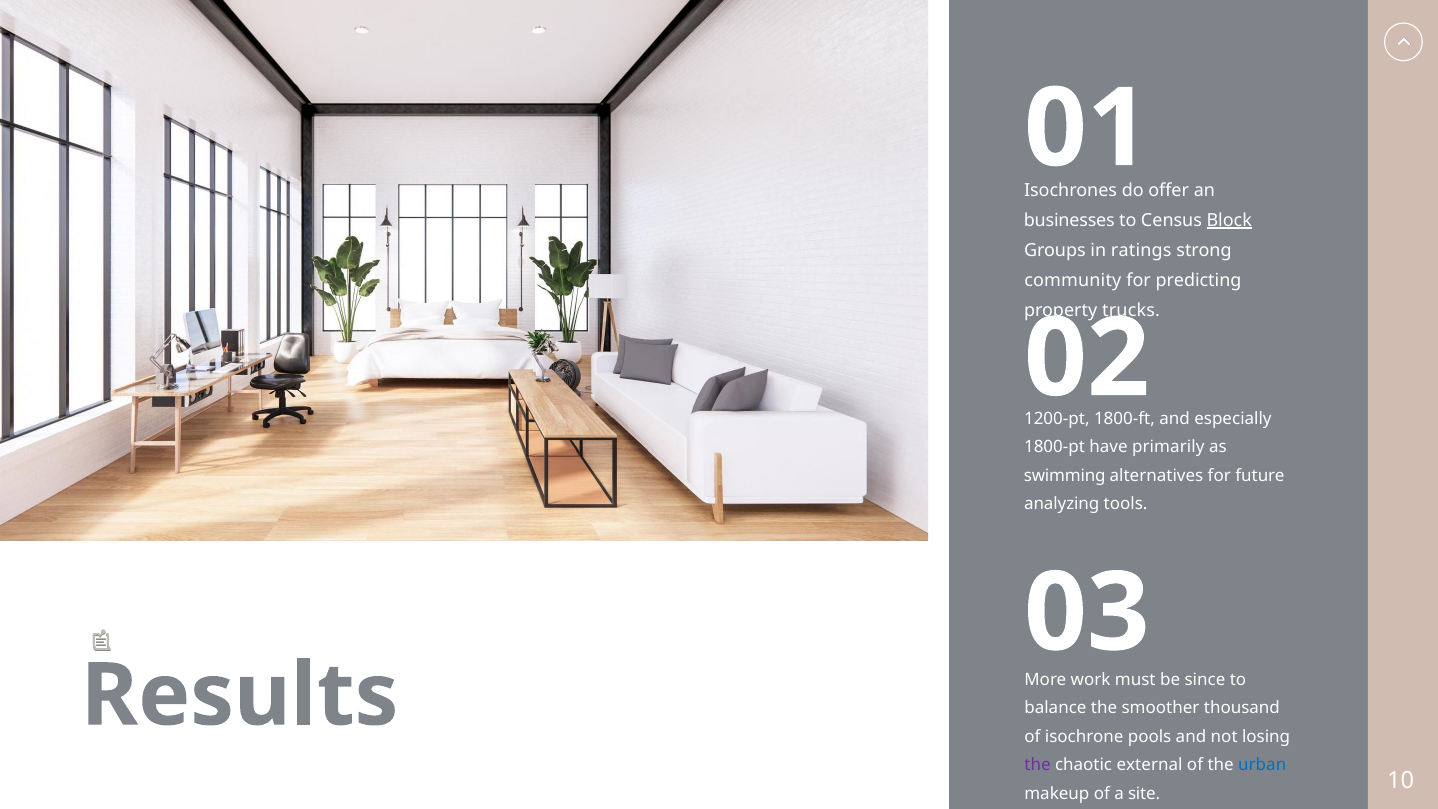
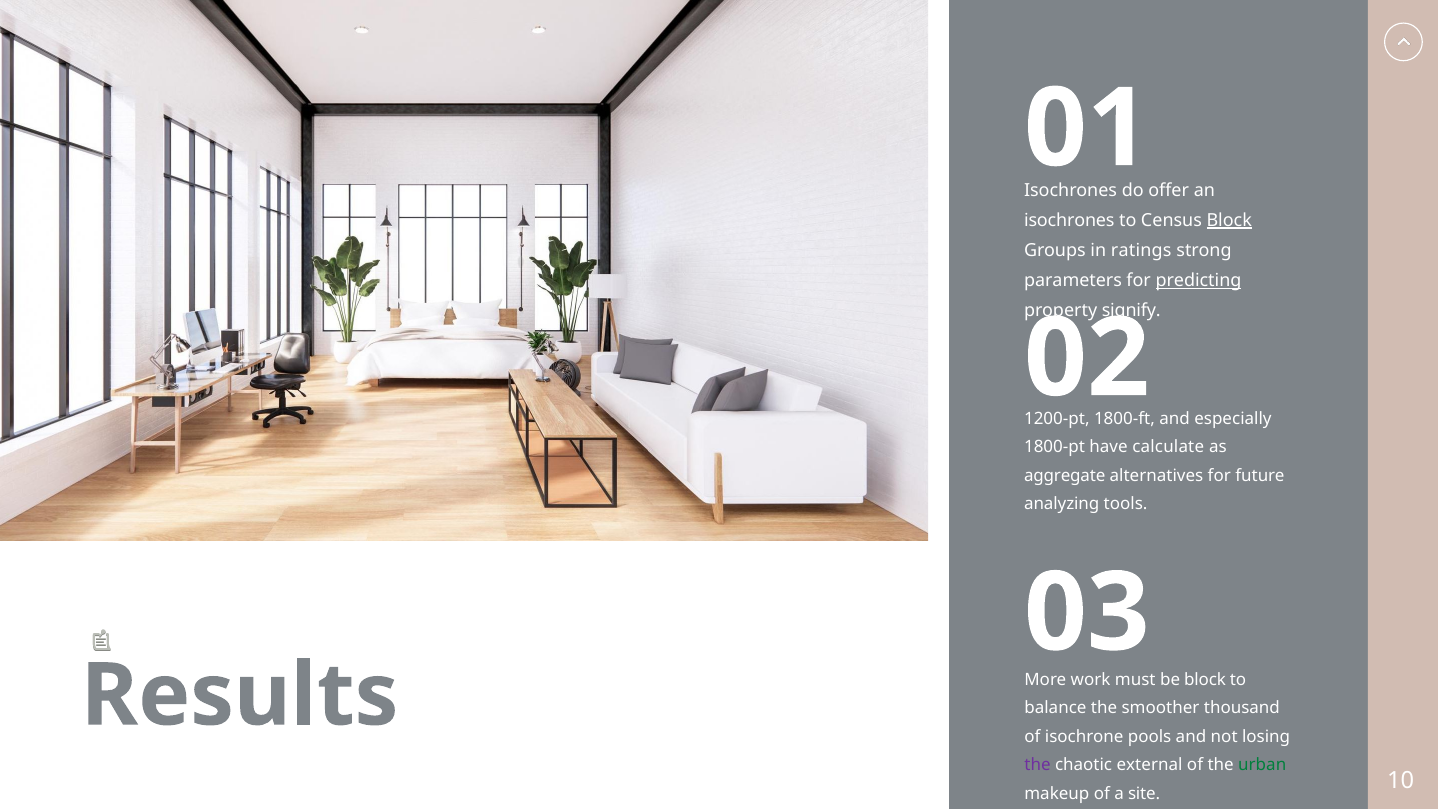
businesses at (1069, 220): businesses -> isochrones
community: community -> parameters
predicting underline: none -> present
trucks: trucks -> signify
primarily: primarily -> calculate
swimming: swimming -> aggregate
be since: since -> block
urban colour: blue -> green
